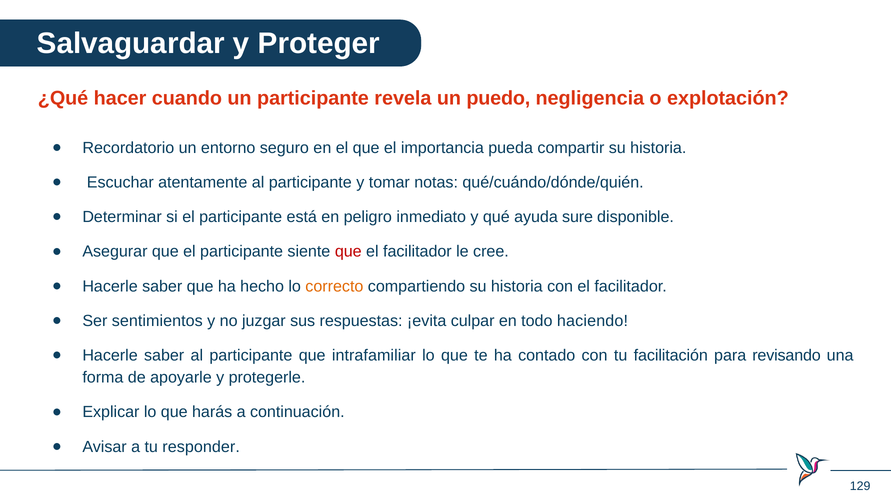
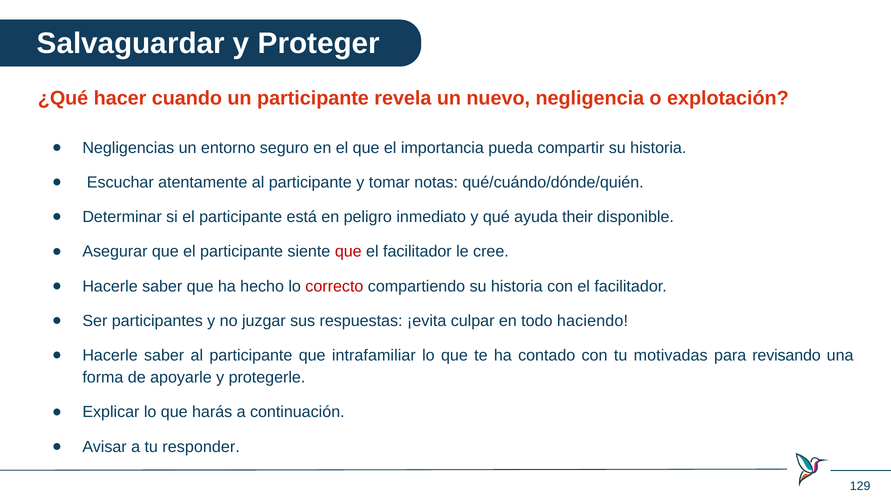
puedo: puedo -> nuevo
Recordatorio: Recordatorio -> Negligencias
sure: sure -> their
correcto colour: orange -> red
sentimientos: sentimientos -> participantes
facilitación: facilitación -> motivadas
